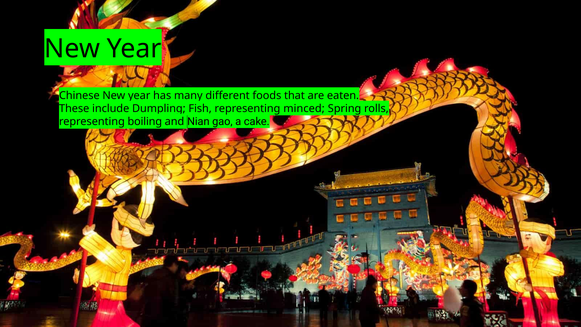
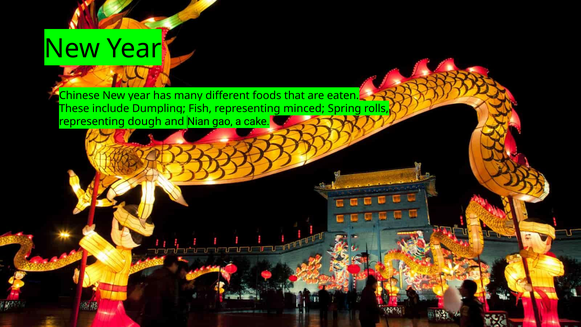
boiling: boiling -> dough
